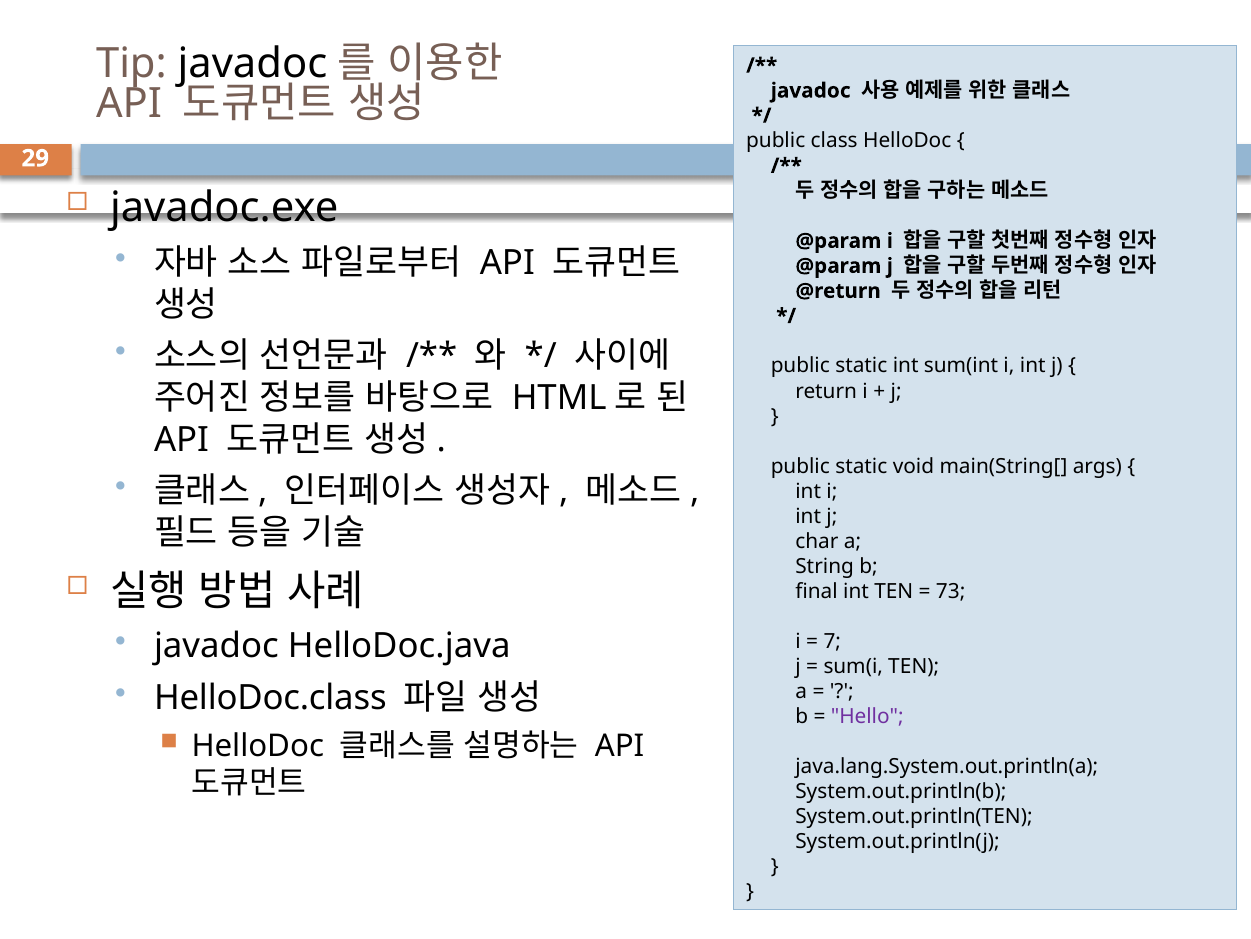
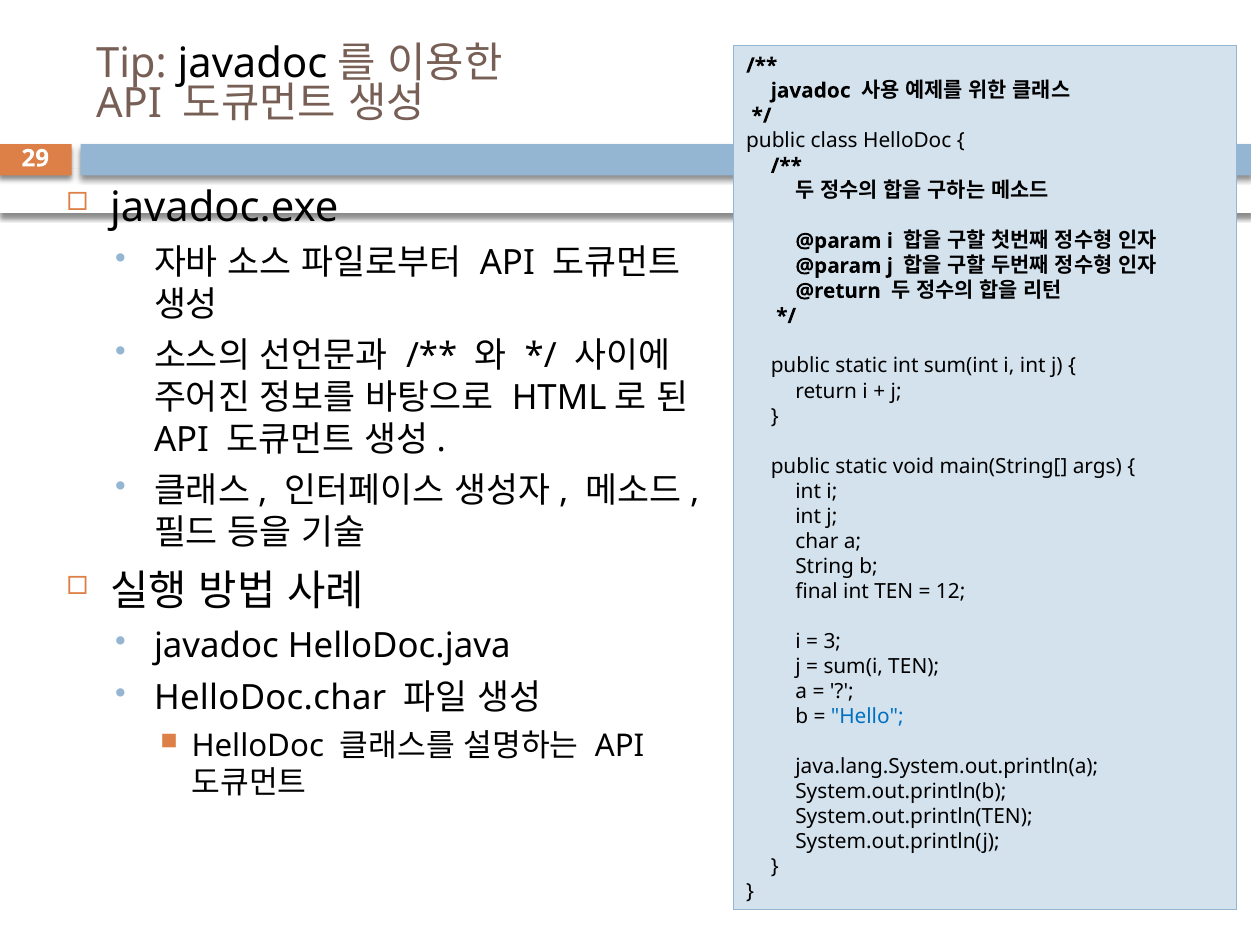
73: 73 -> 12
7: 7 -> 3
HelloDoc.class: HelloDoc.class -> HelloDoc.char
Hello colour: purple -> blue
